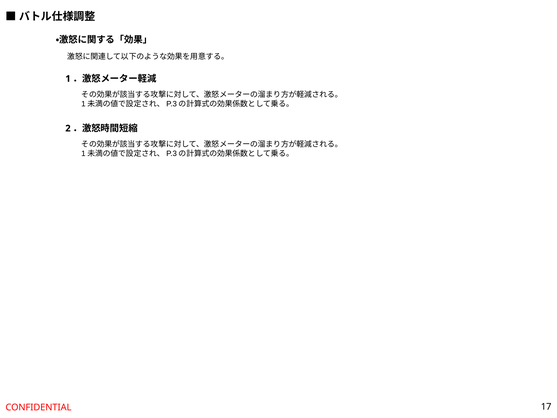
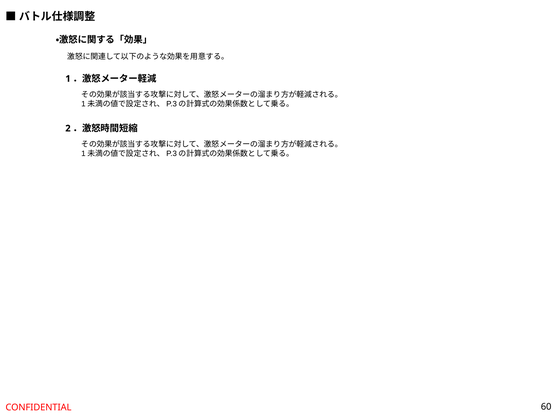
17: 17 -> 60
